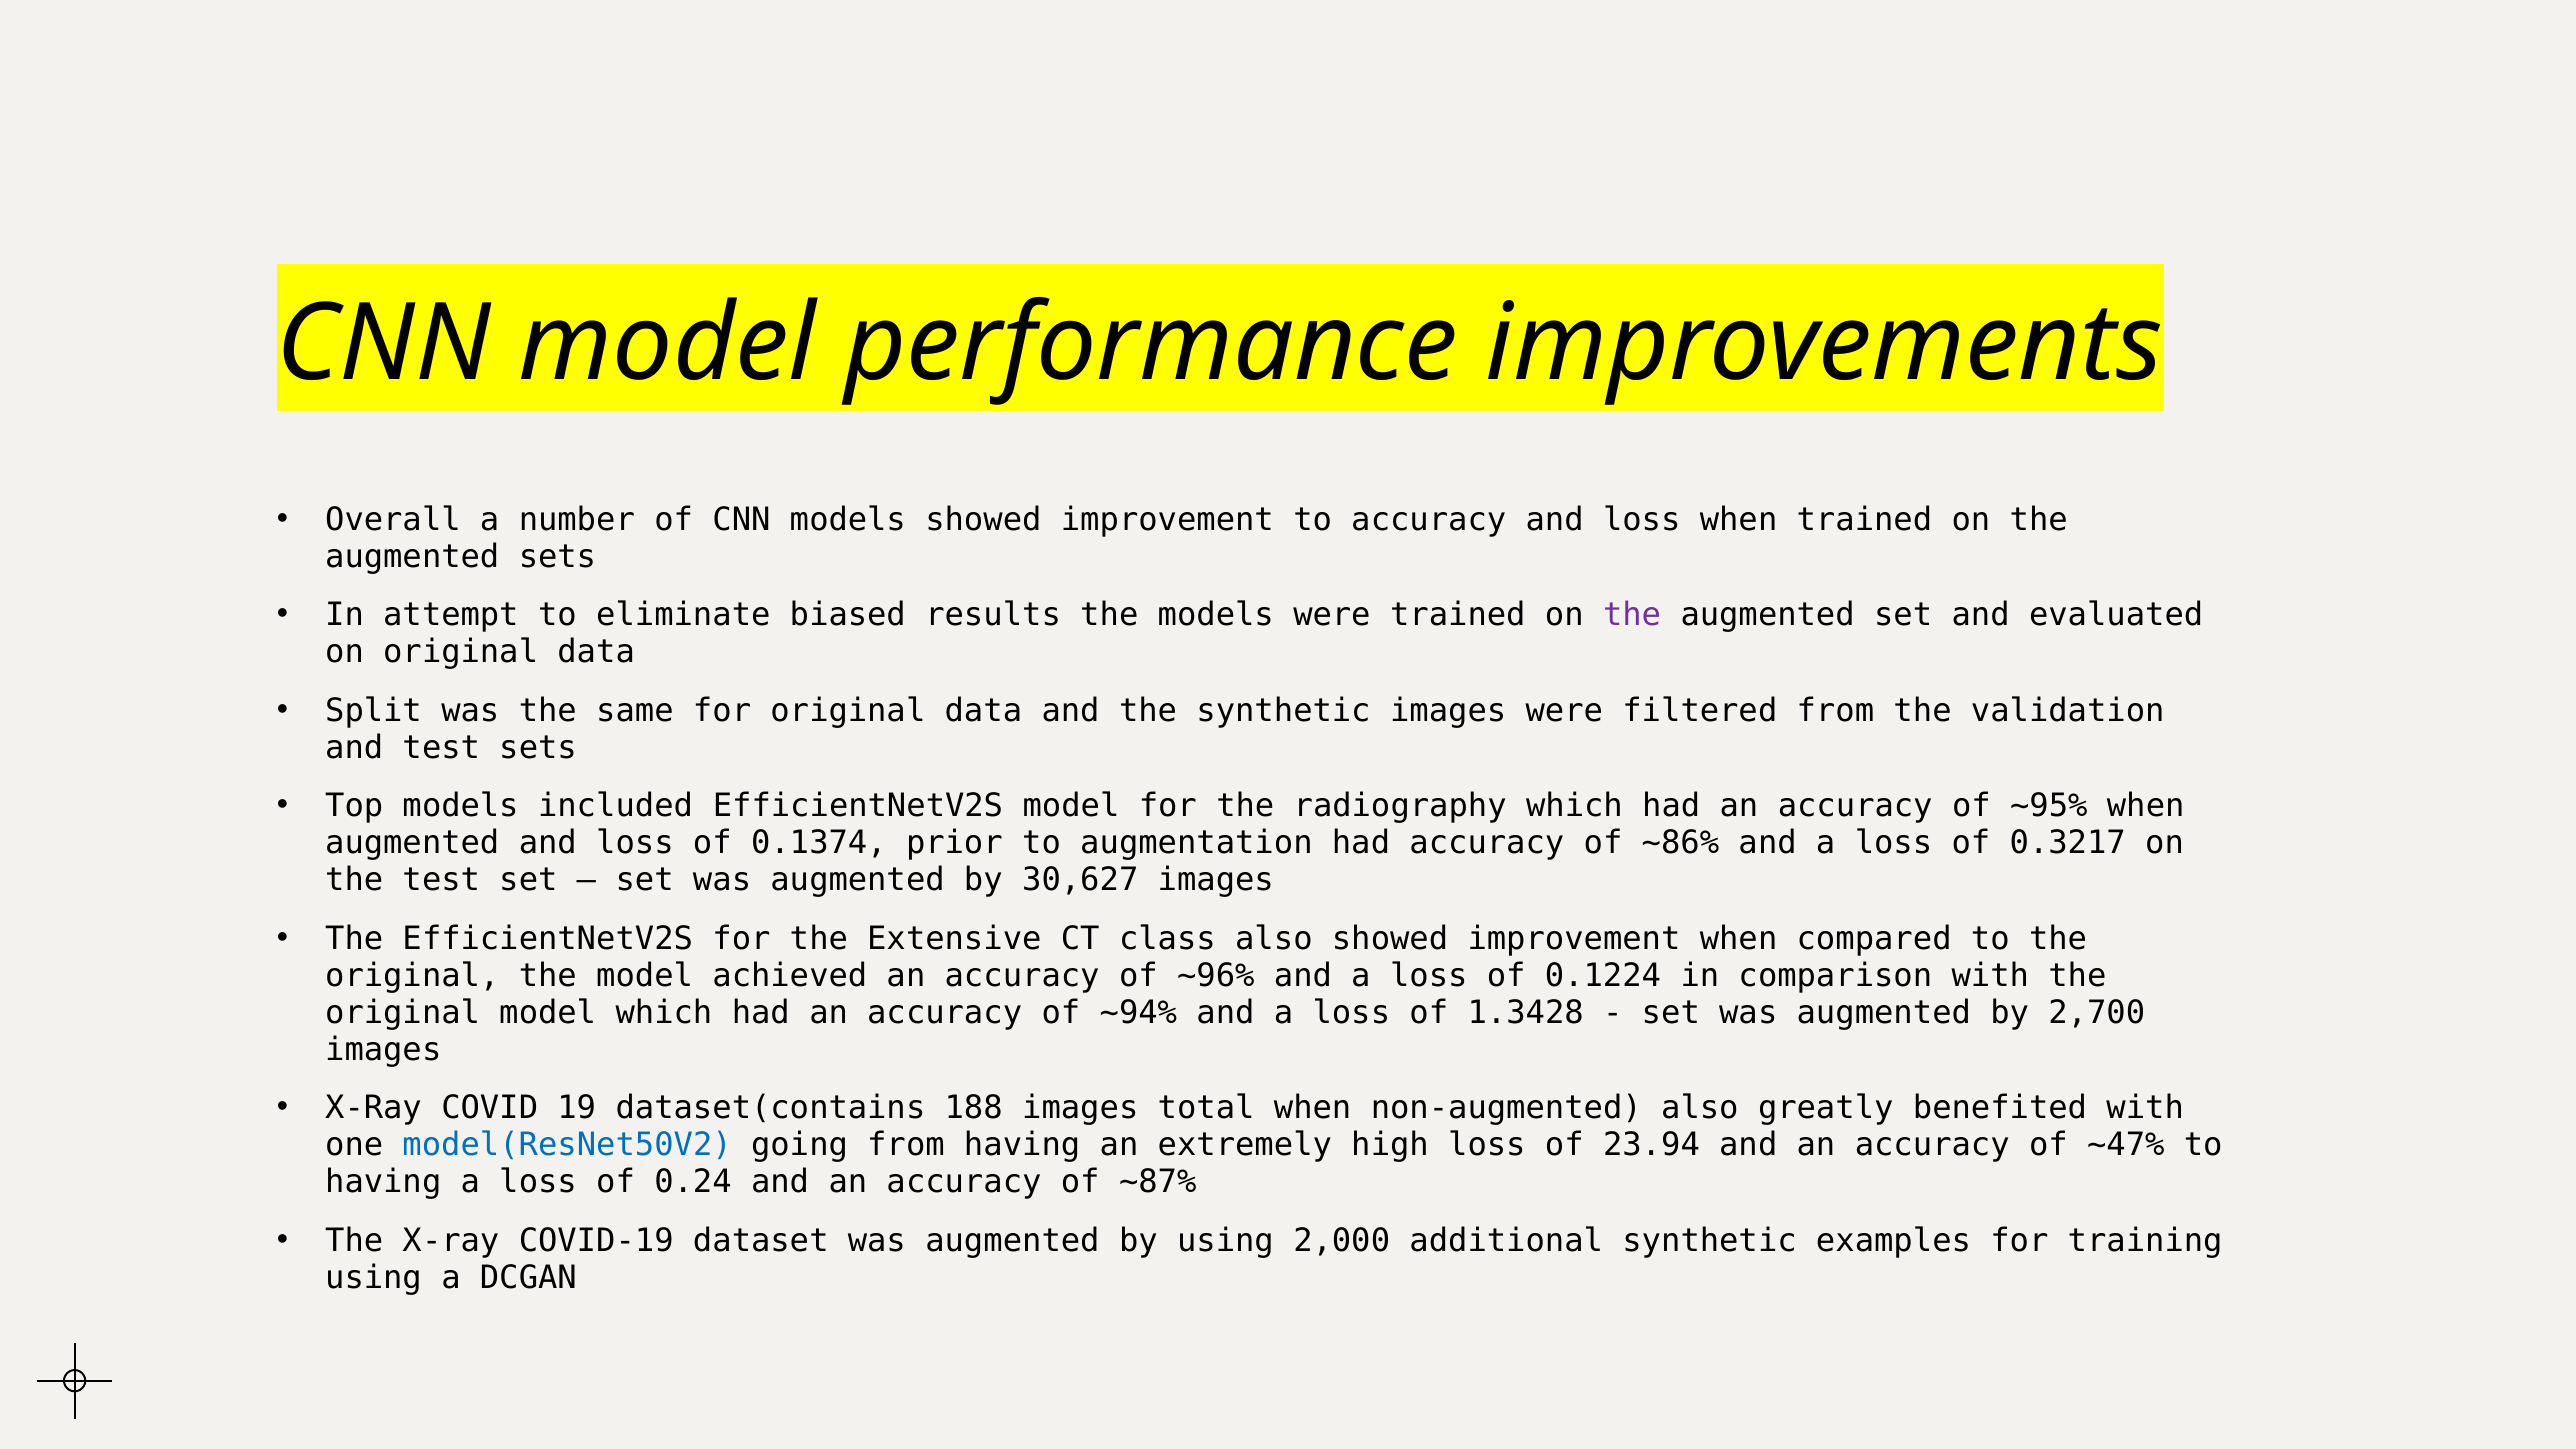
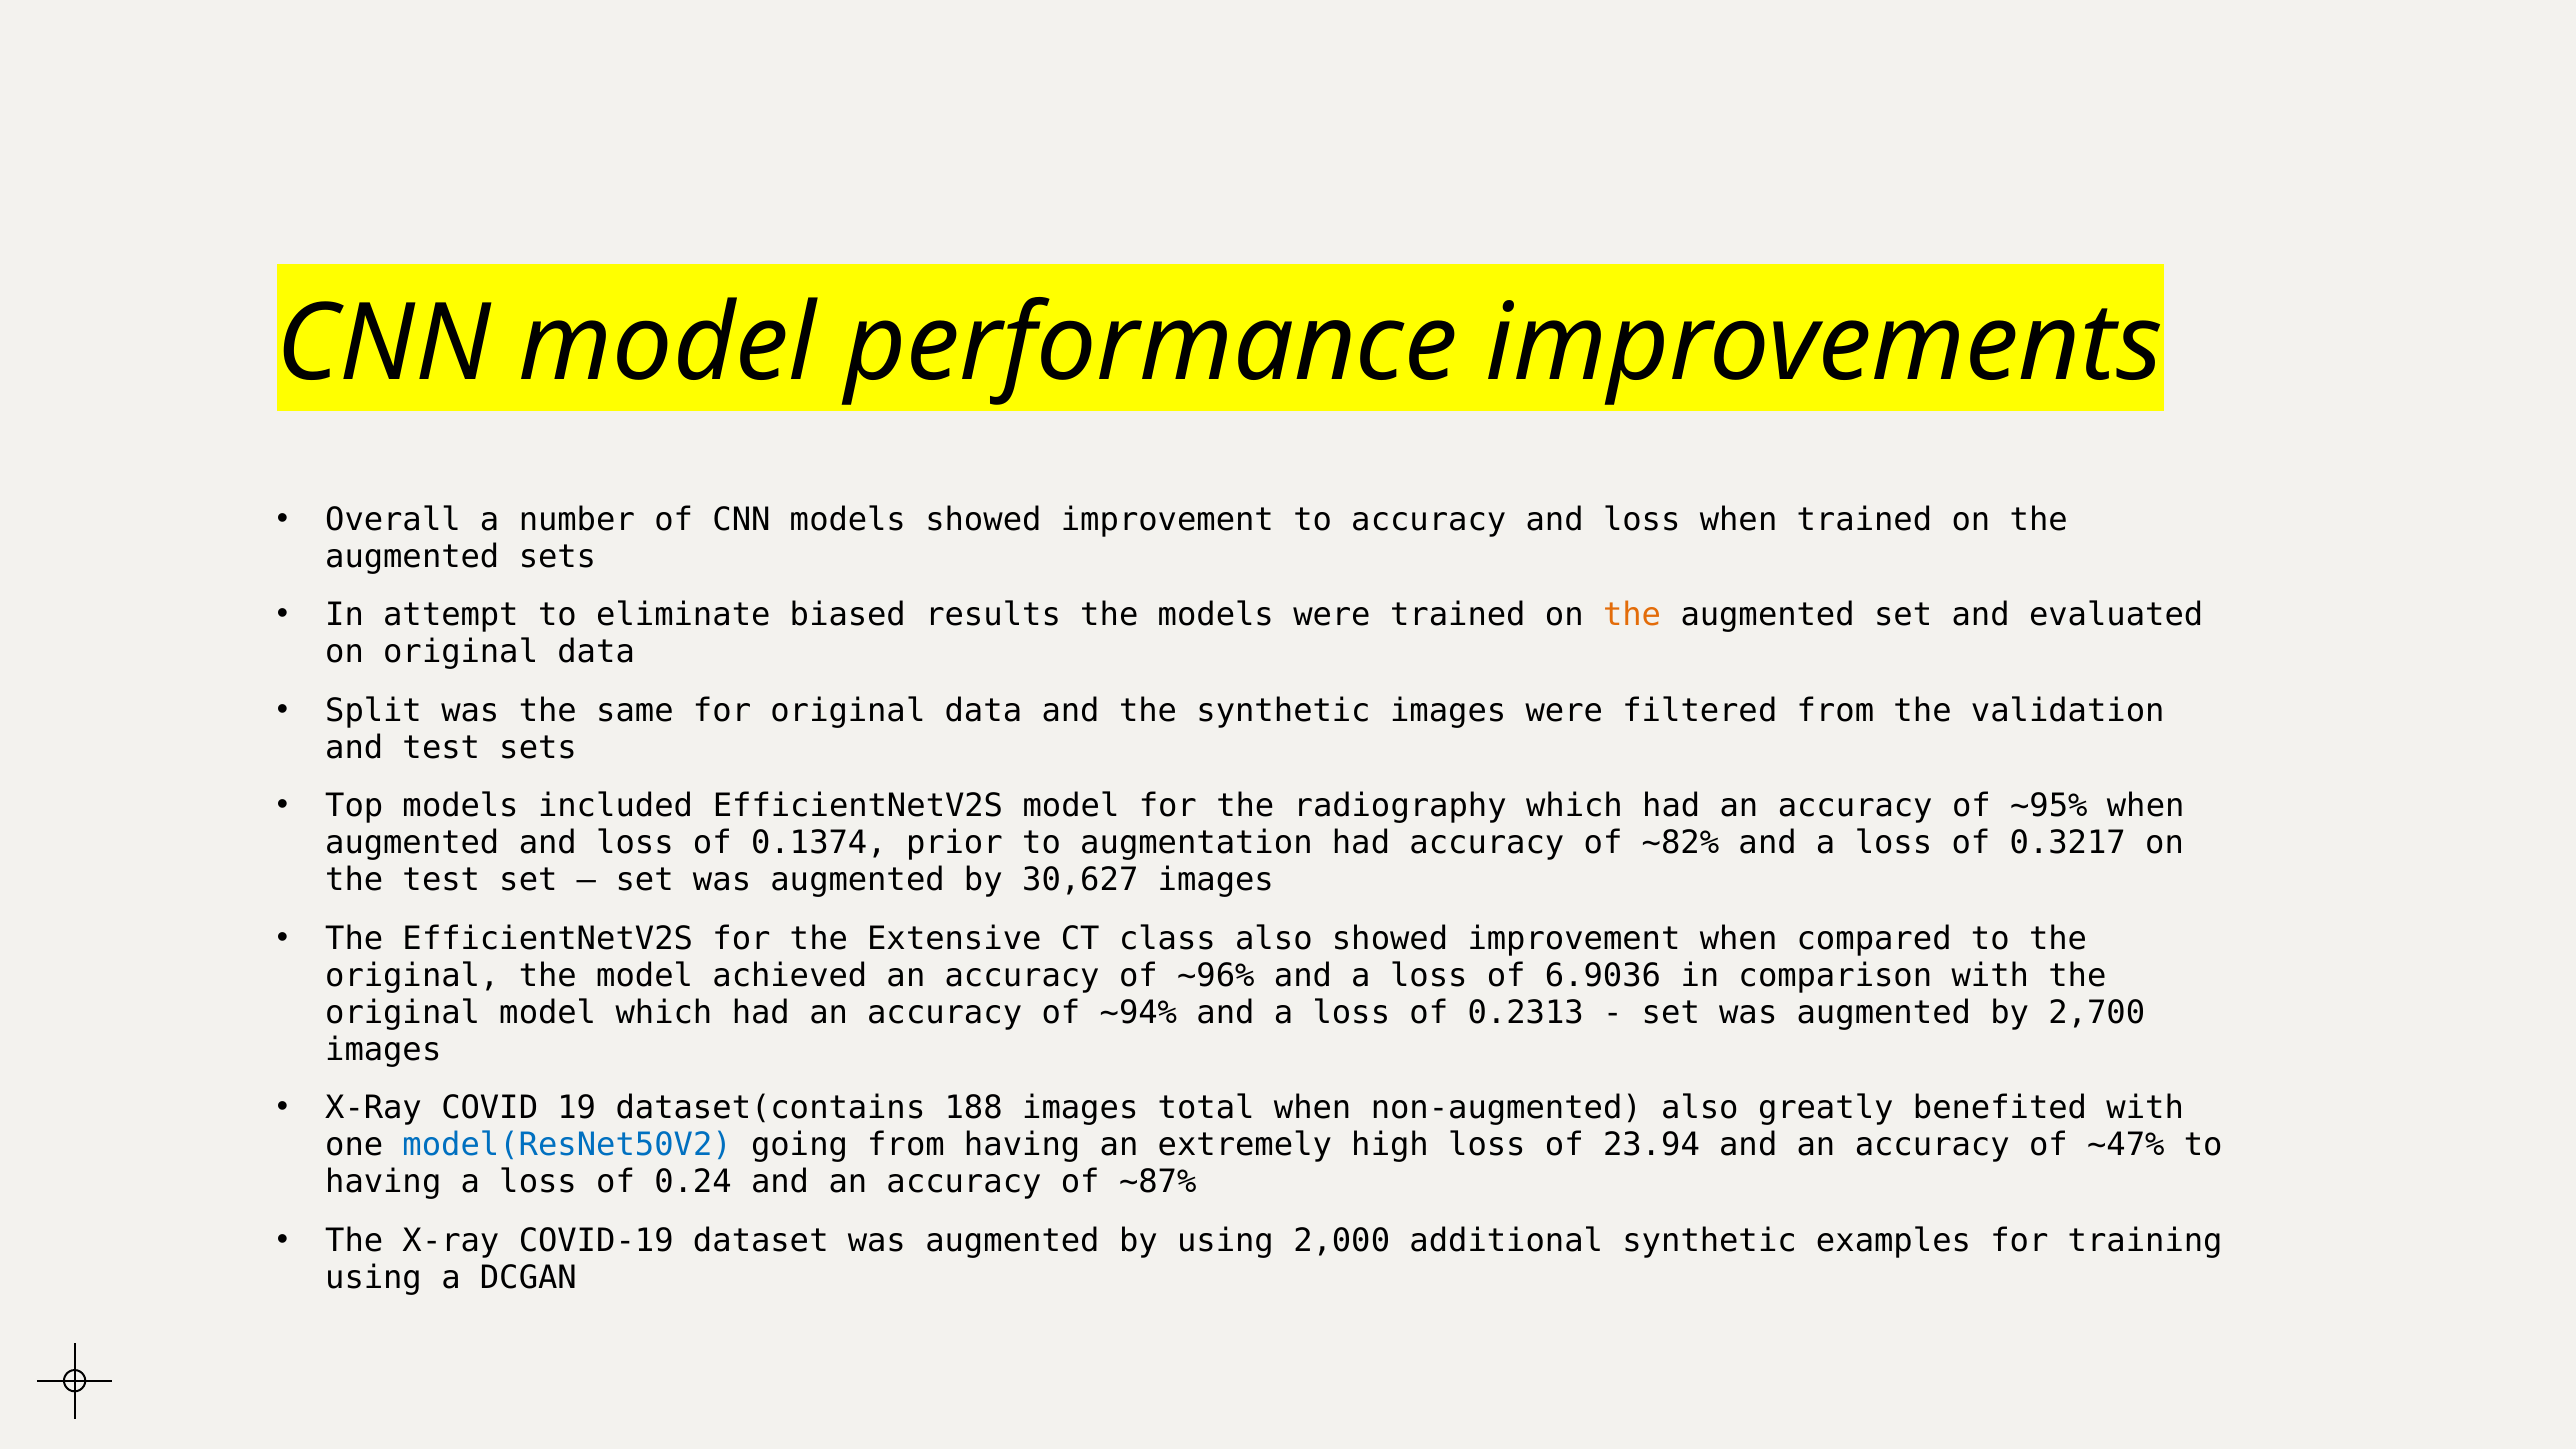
the at (1632, 615) colour: purple -> orange
~86%: ~86% -> ~82%
0.1224: 0.1224 -> 6.9036
1.3428: 1.3428 -> 0.2313
